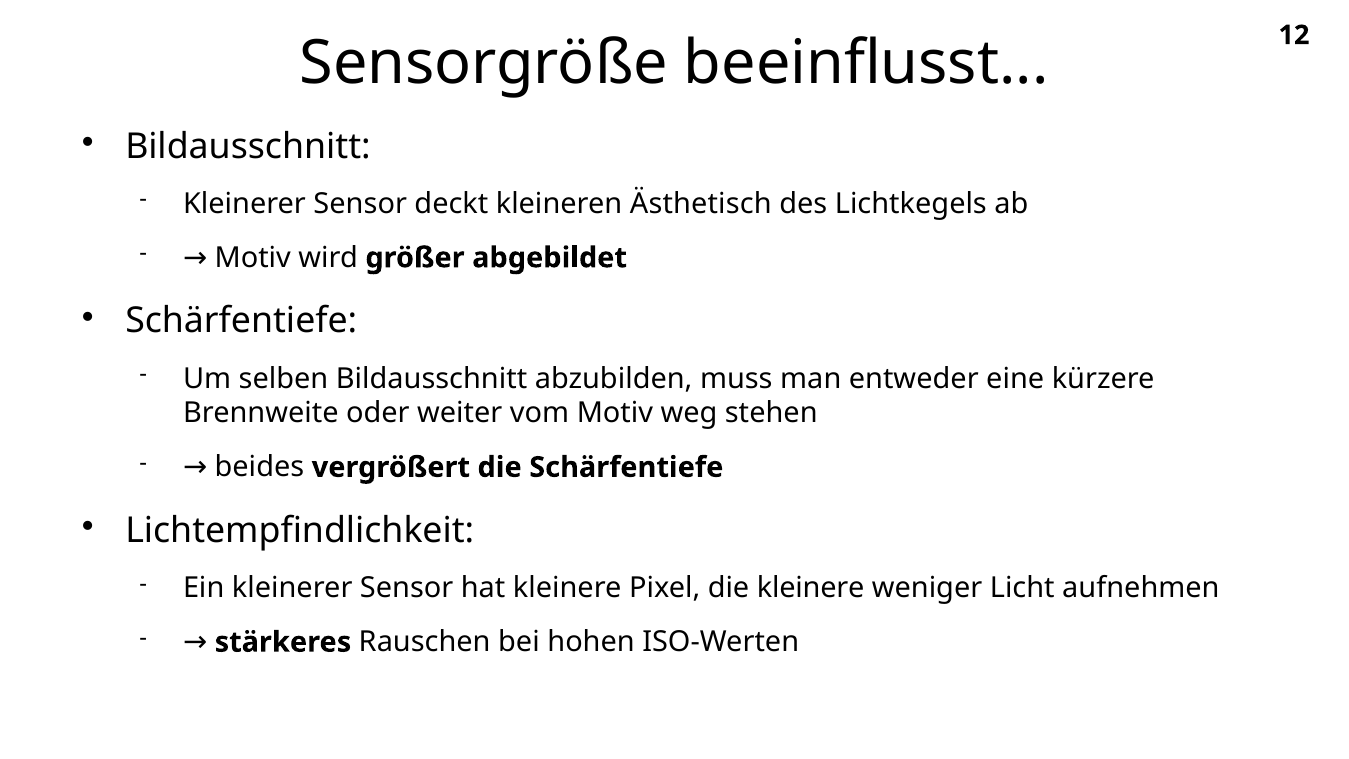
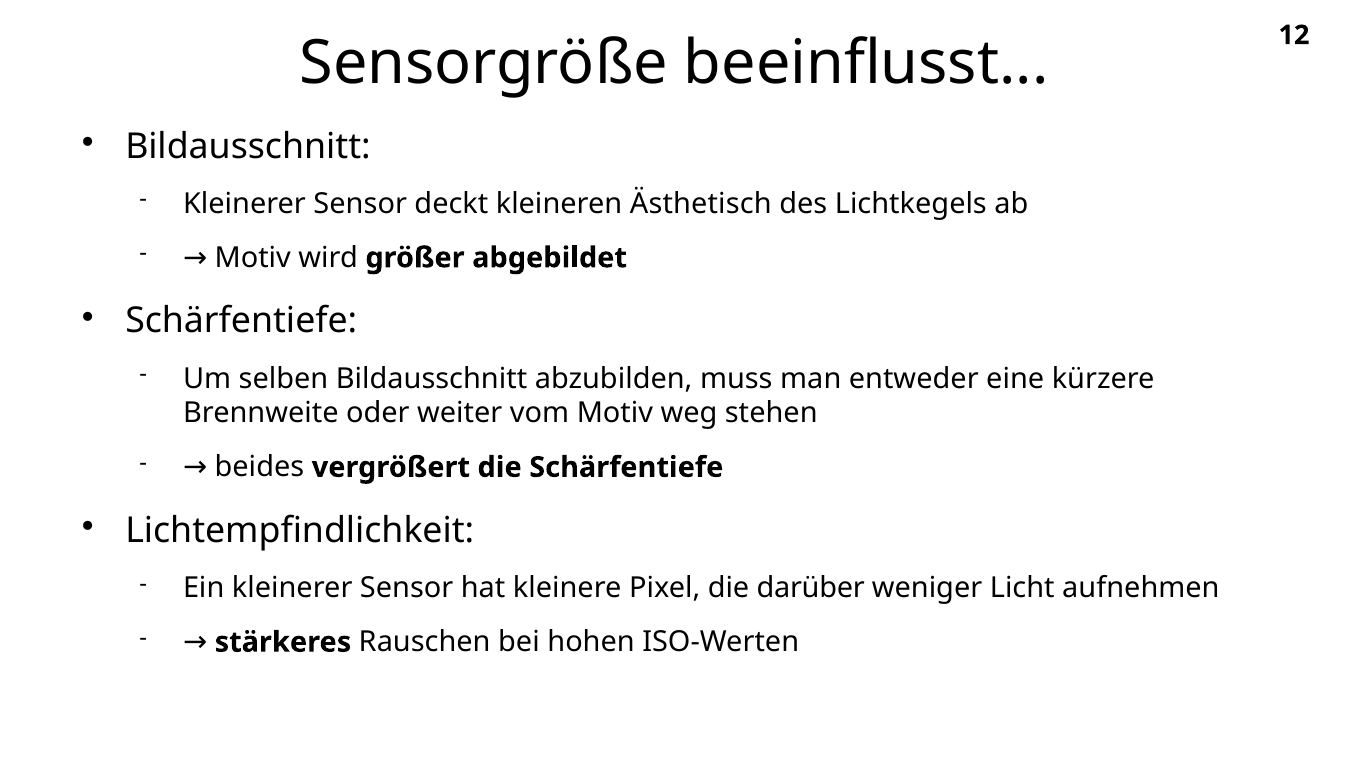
die kleinere: kleinere -> darüber
